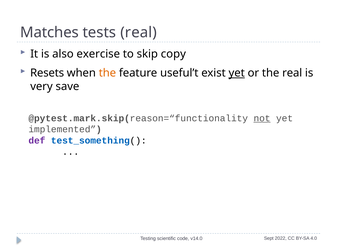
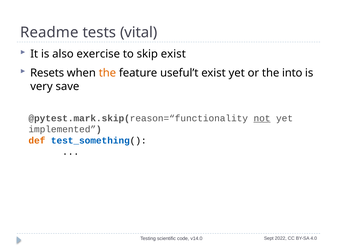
Matches: Matches -> Readme
tests real: real -> vital
skip copy: copy -> exist
yet at (237, 73) underline: present -> none
the real: real -> into
def colour: purple -> orange
